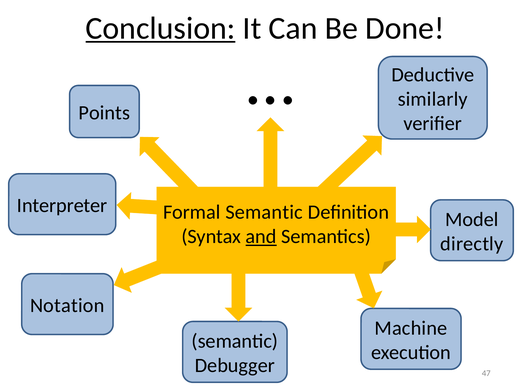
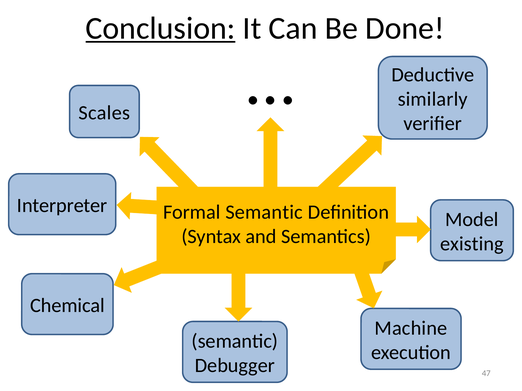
Points: Points -> Scales
and underline: present -> none
directly: directly -> existing
Notation: Notation -> Chemical
